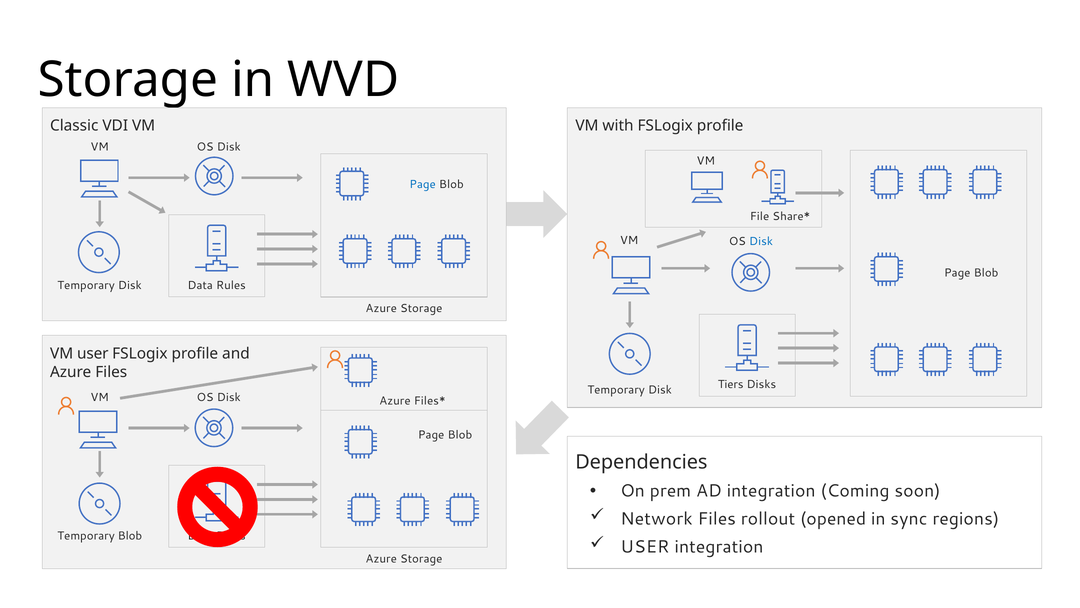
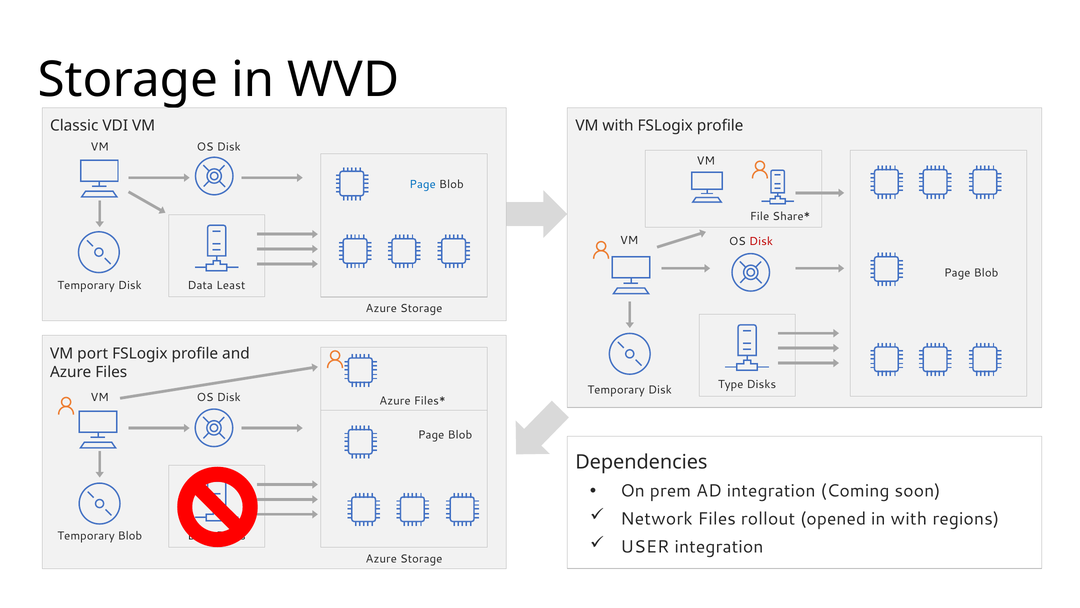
Disk at (761, 241) colour: blue -> red
Rules: Rules -> Least
VM user: user -> port
Tiers: Tiers -> Type
in sync: sync -> with
